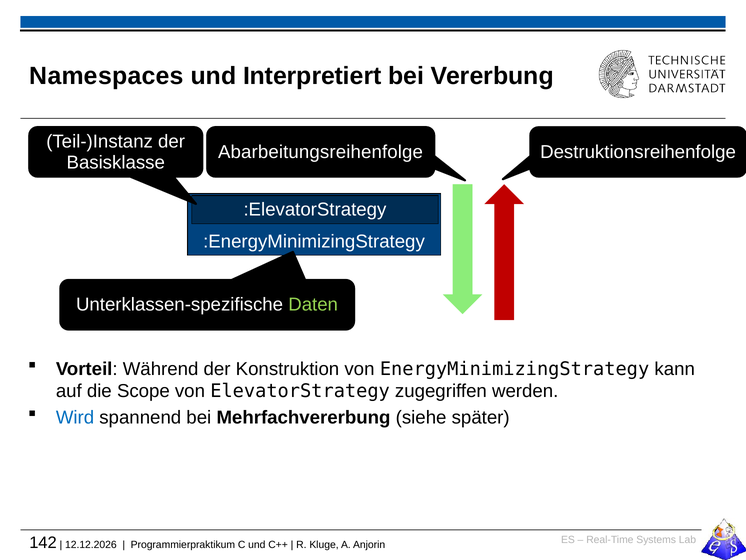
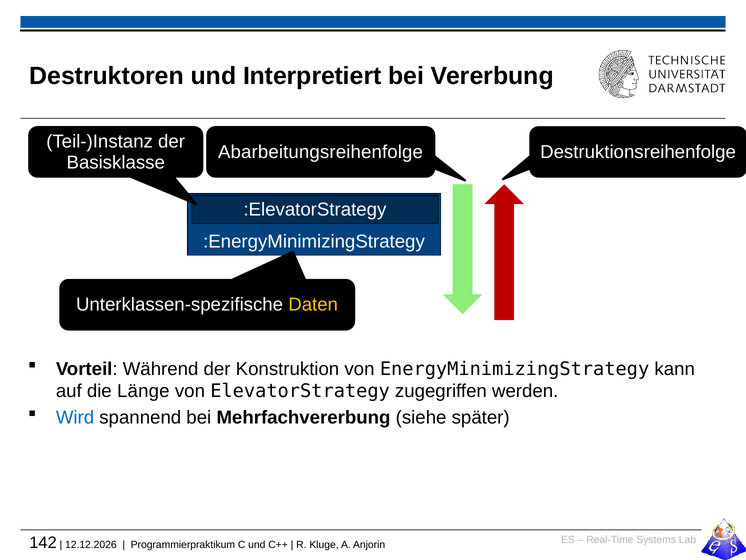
Namespaces: Namespaces -> Destruktoren
Daten colour: light green -> yellow
Scope: Scope -> Länge
